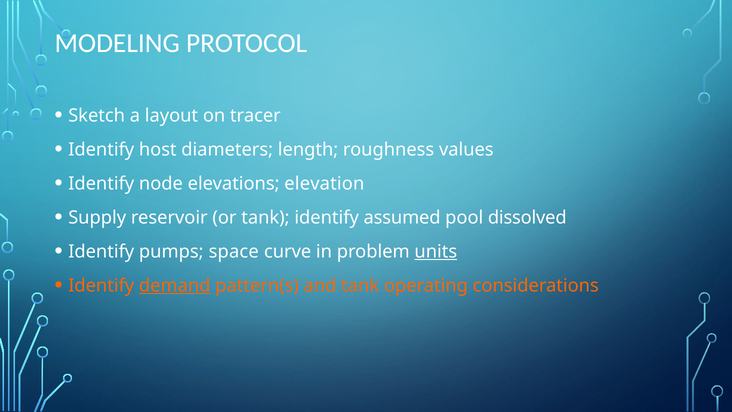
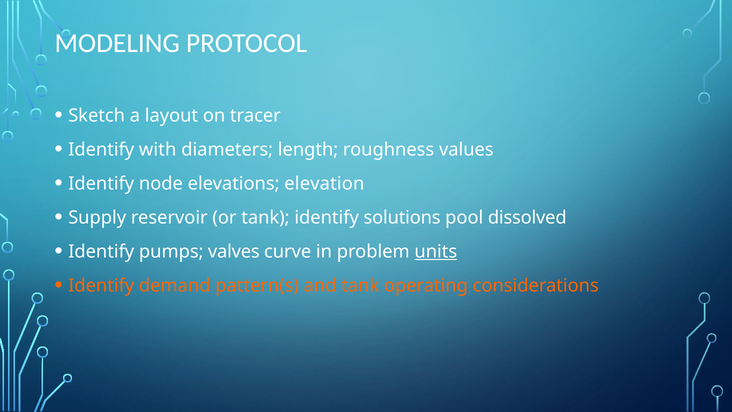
host: host -> with
assumed: assumed -> solutions
space: space -> valves
demand underline: present -> none
